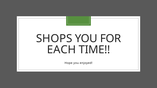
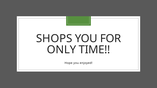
EACH: EACH -> ONLY
